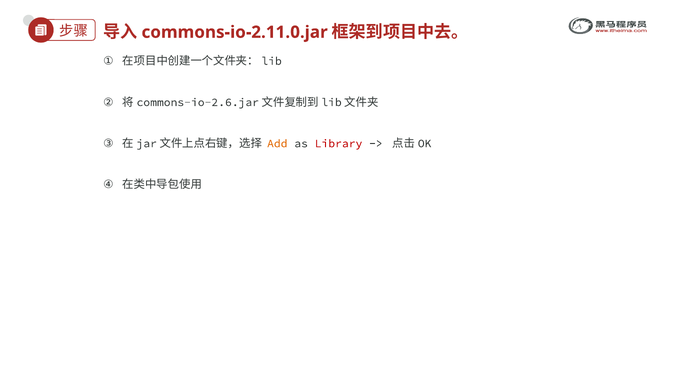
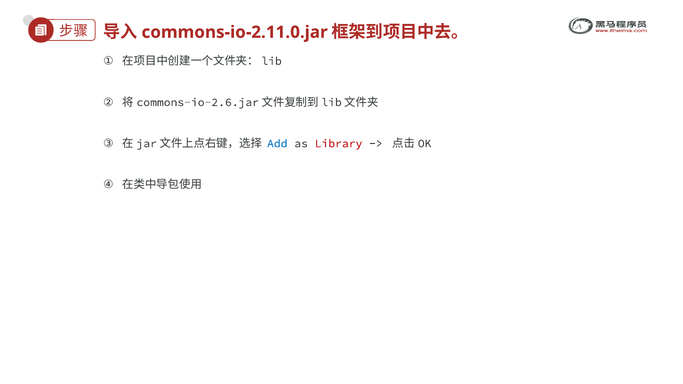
Add colour: orange -> blue
